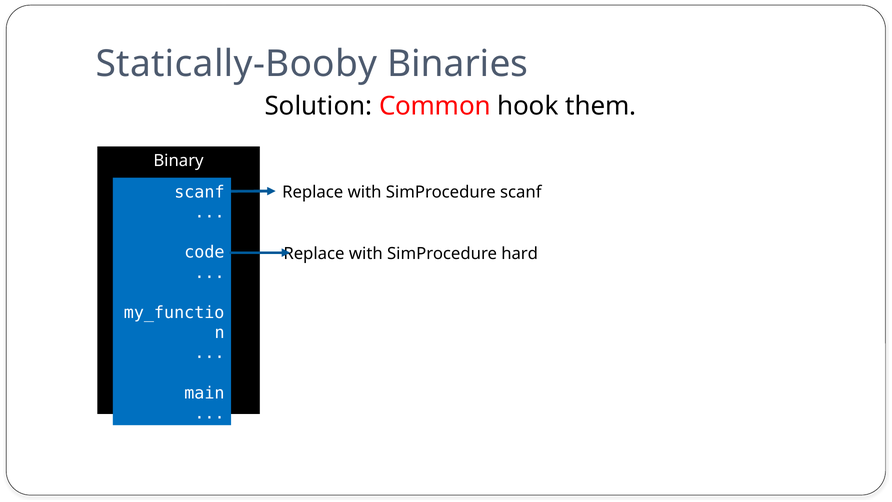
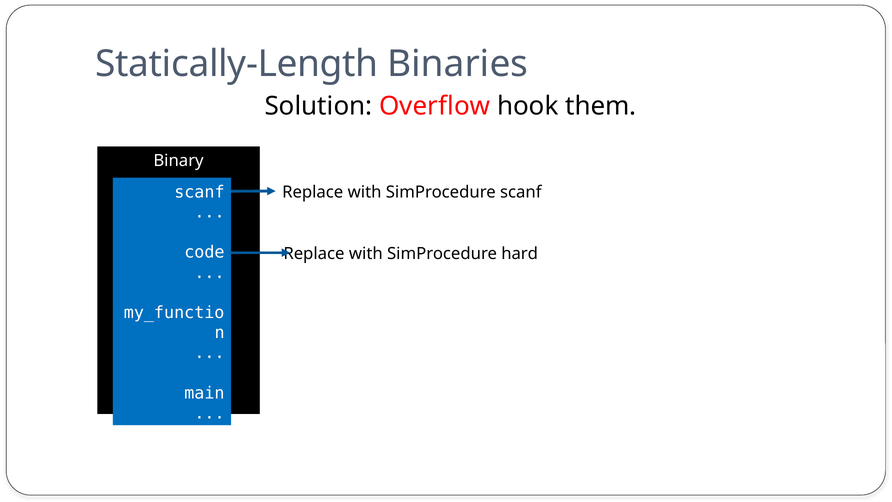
Statically-Booby: Statically-Booby -> Statically-Length
Common: Common -> Overflow
